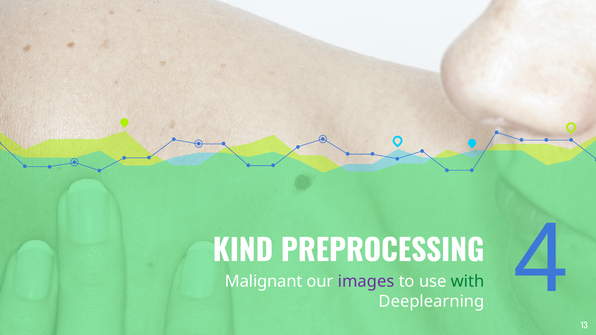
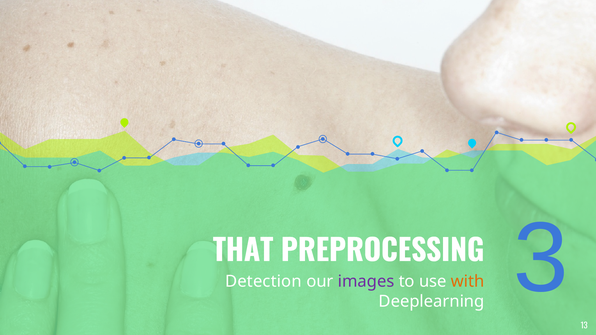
KIND: KIND -> THAT
Malignant: Malignant -> Detection
with colour: green -> orange
4: 4 -> 3
